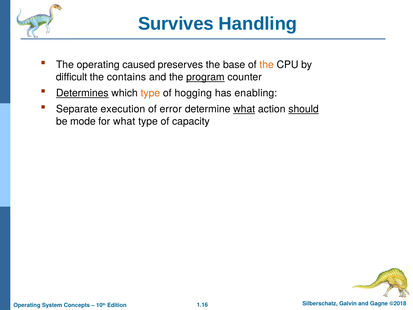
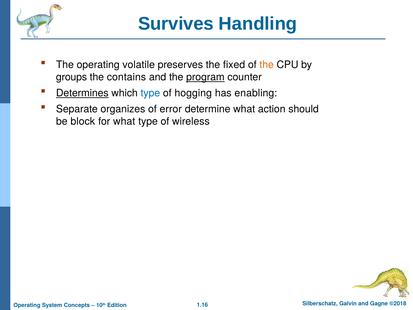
caused: caused -> volatile
base: base -> fixed
difficult: difficult -> groups
type at (150, 93) colour: orange -> blue
execution: execution -> organizes
what at (244, 109) underline: present -> none
should underline: present -> none
mode: mode -> block
capacity: capacity -> wireless
